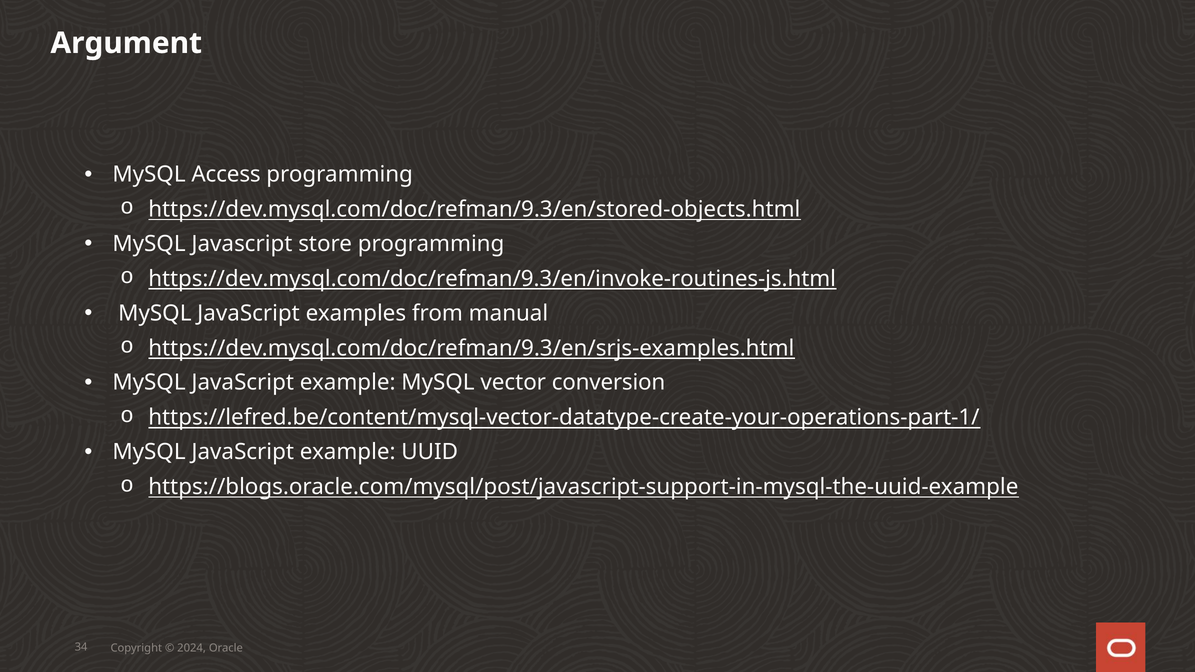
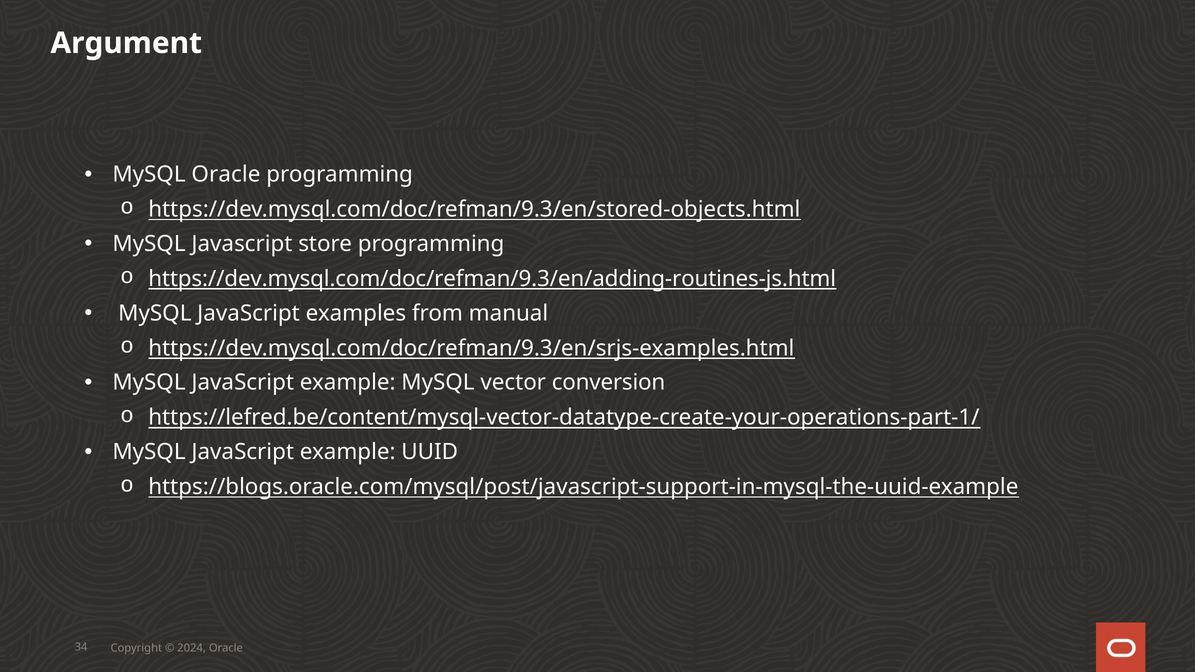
MySQL Access: Access -> Oracle
https://dev.mysql.com/doc/refman/9.3/en/invoke-routines-js.html: https://dev.mysql.com/doc/refman/9.3/en/invoke-routines-js.html -> https://dev.mysql.com/doc/refman/9.3/en/adding-routines-js.html
